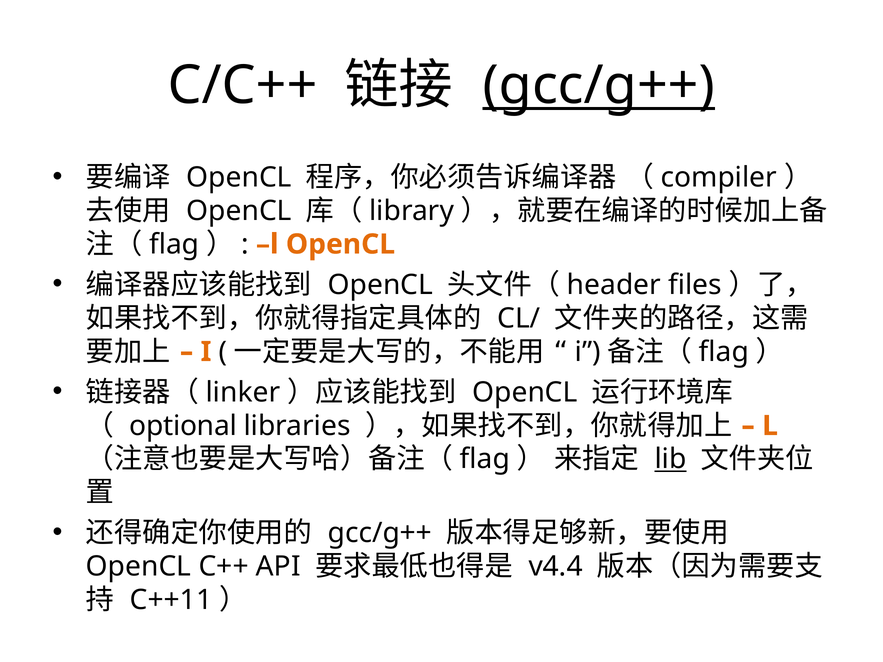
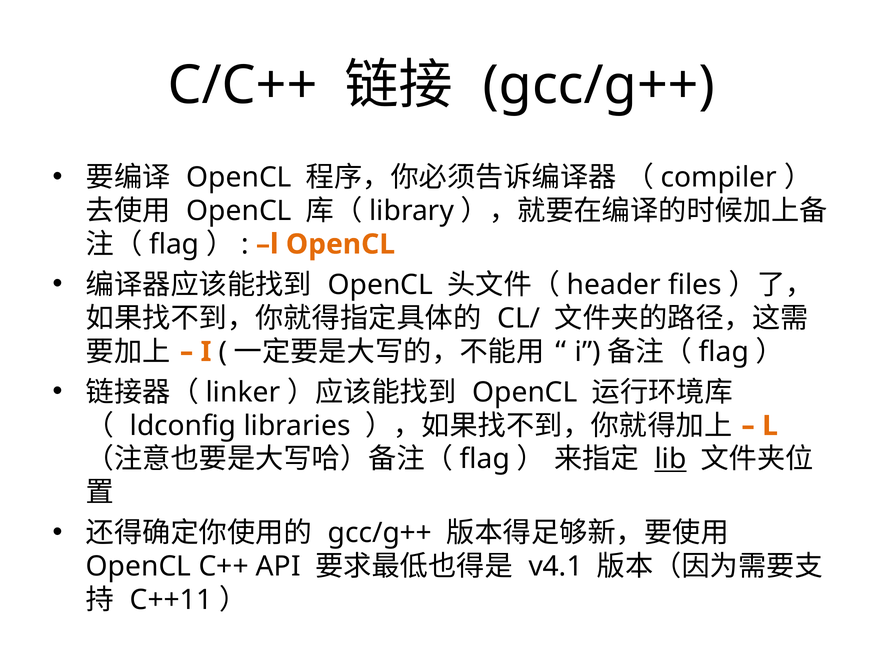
gcc/g++ at (599, 85) underline: present -> none
optional: optional -> ldconfig
v4.4: v4.4 -> v4.1
